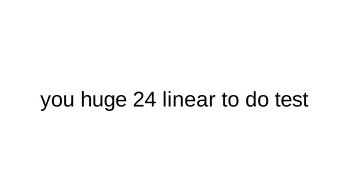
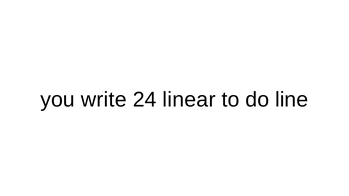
huge: huge -> write
test: test -> line
